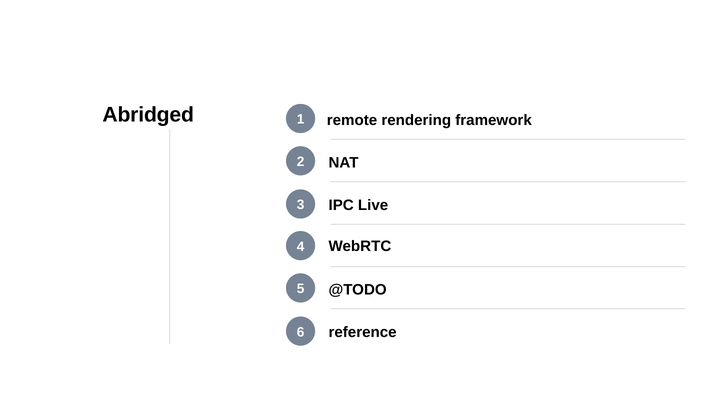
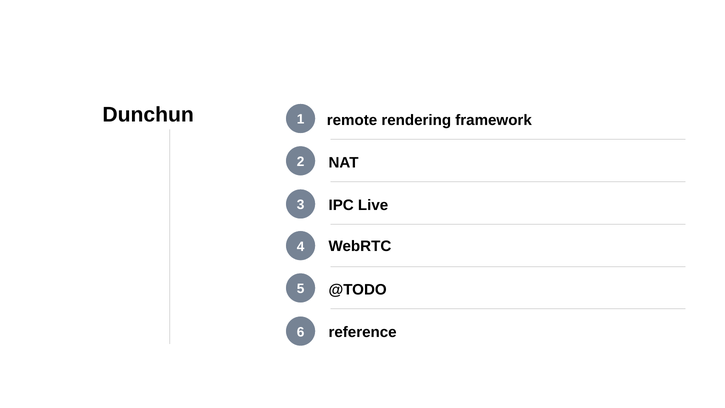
Abridged: Abridged -> Dunchun
